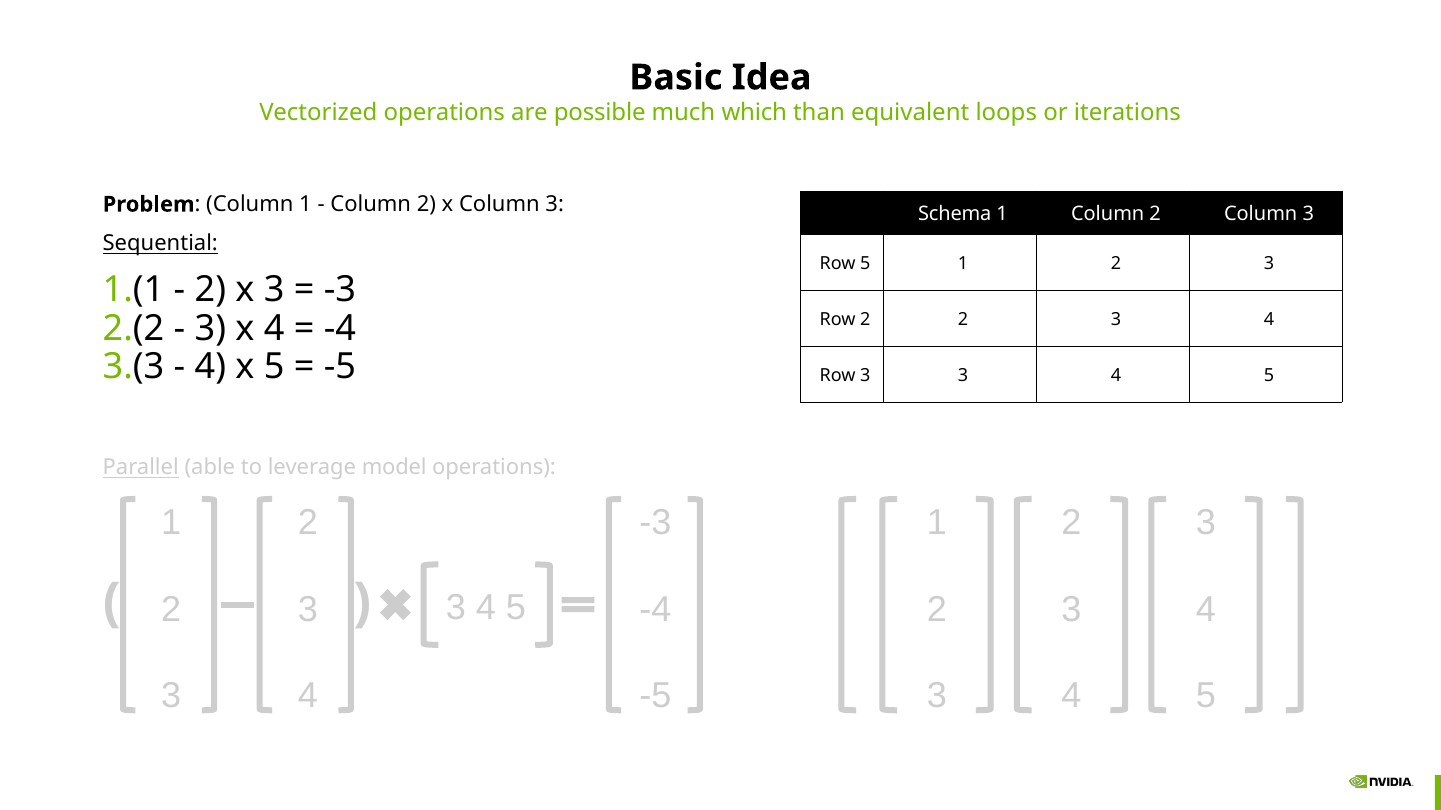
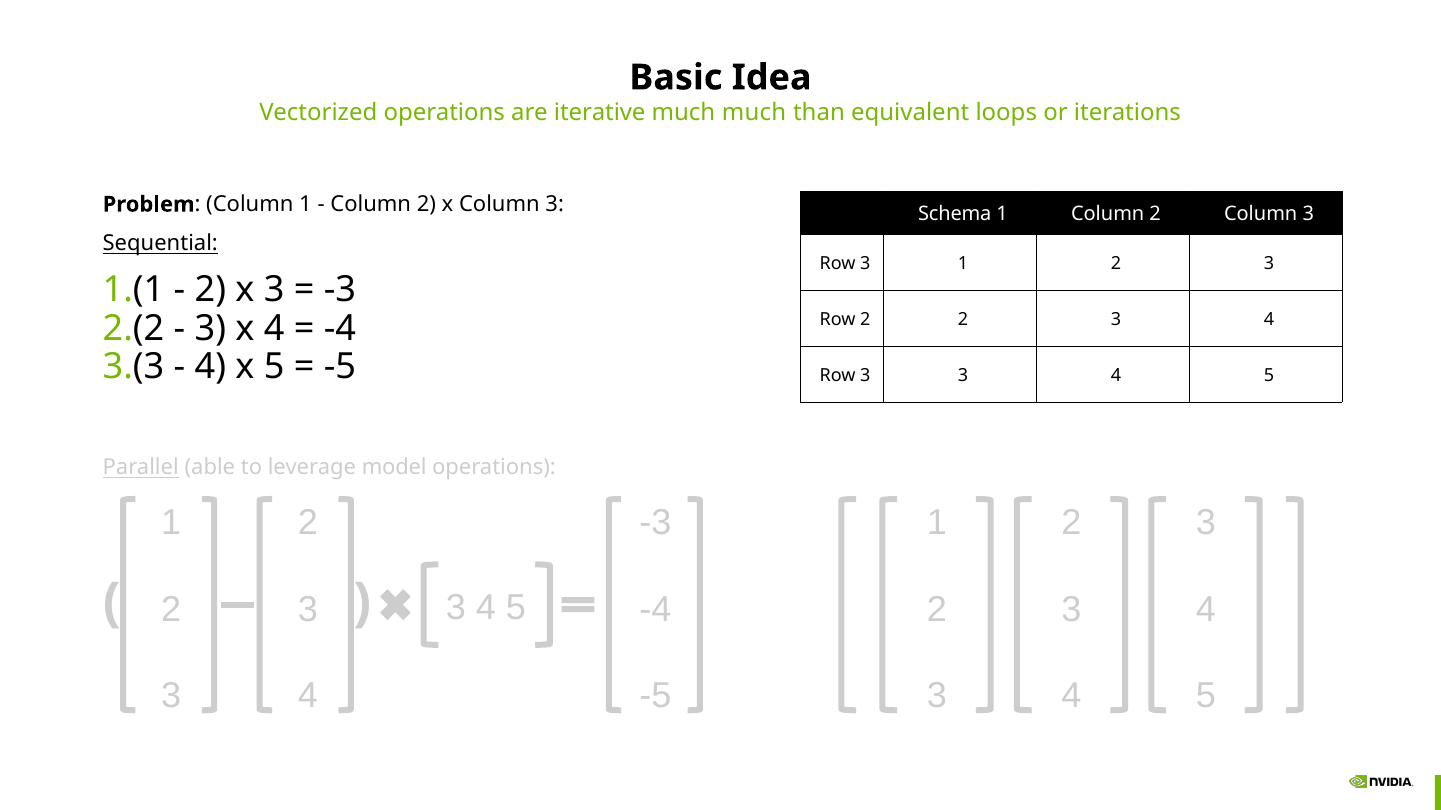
possible: possible -> iterative
much which: which -> much
5 at (865, 263): 5 -> 3
